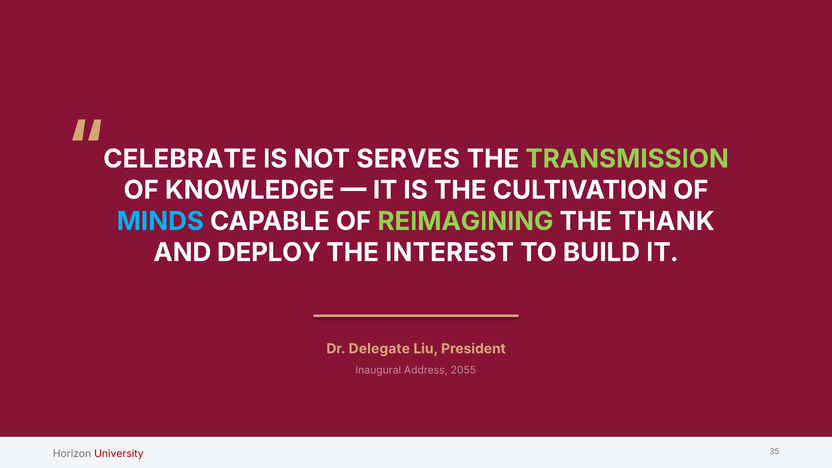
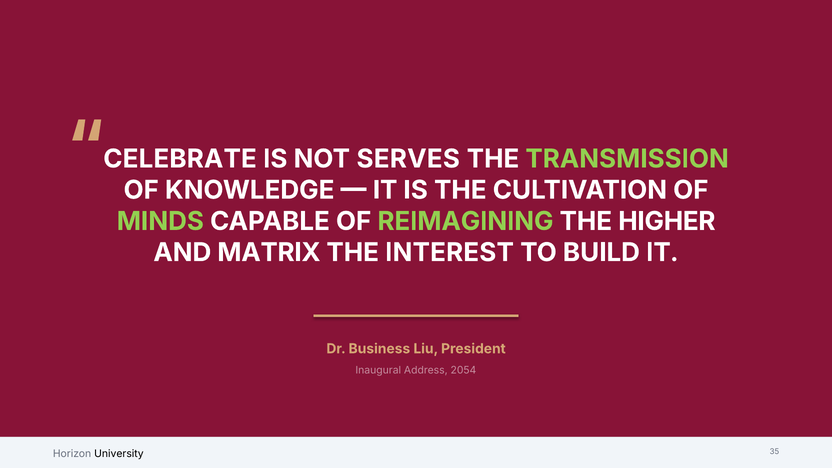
MINDS colour: light blue -> light green
THANK: THANK -> HIGHER
DEPLOY: DEPLOY -> MATRIX
Delegate: Delegate -> Business
2055: 2055 -> 2054
University colour: red -> black
